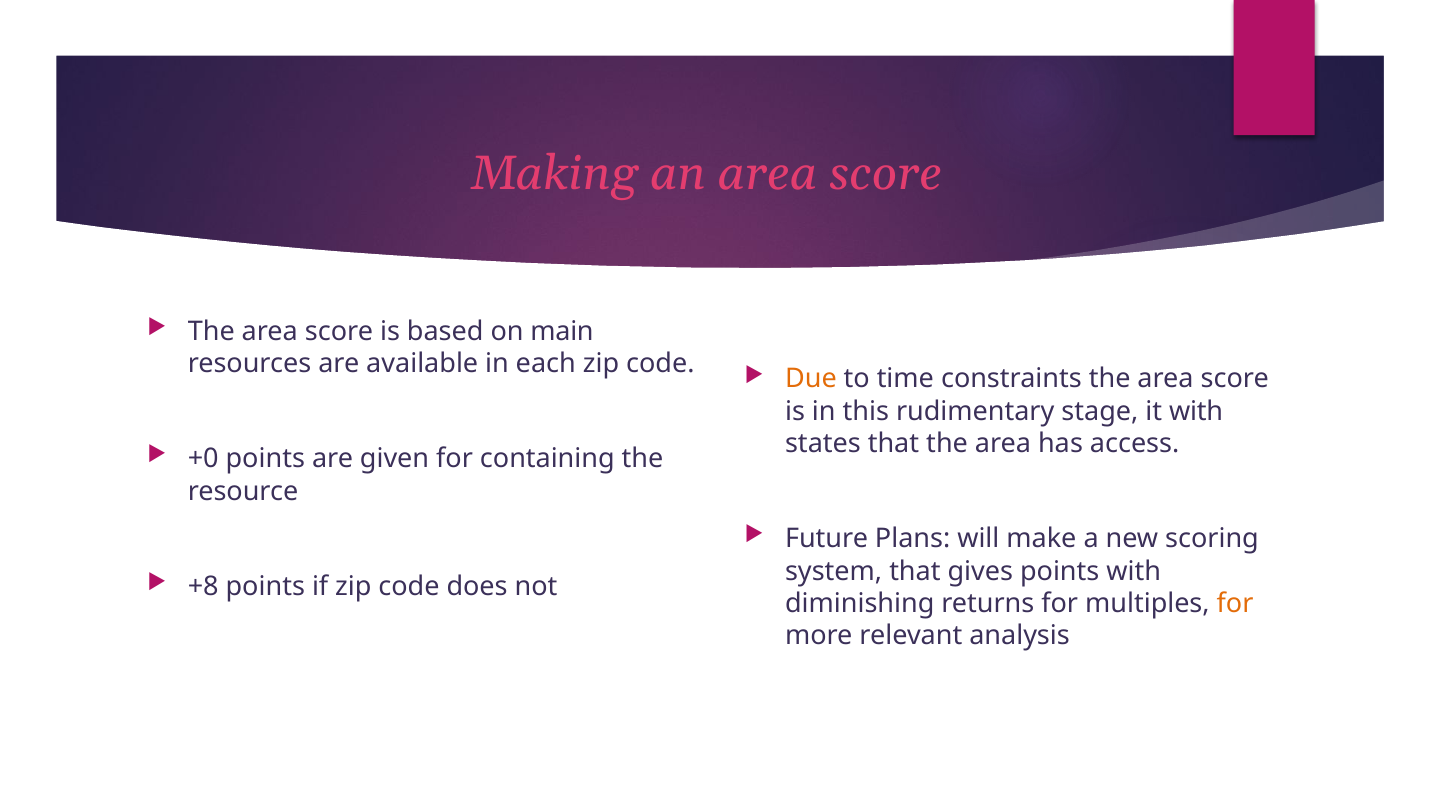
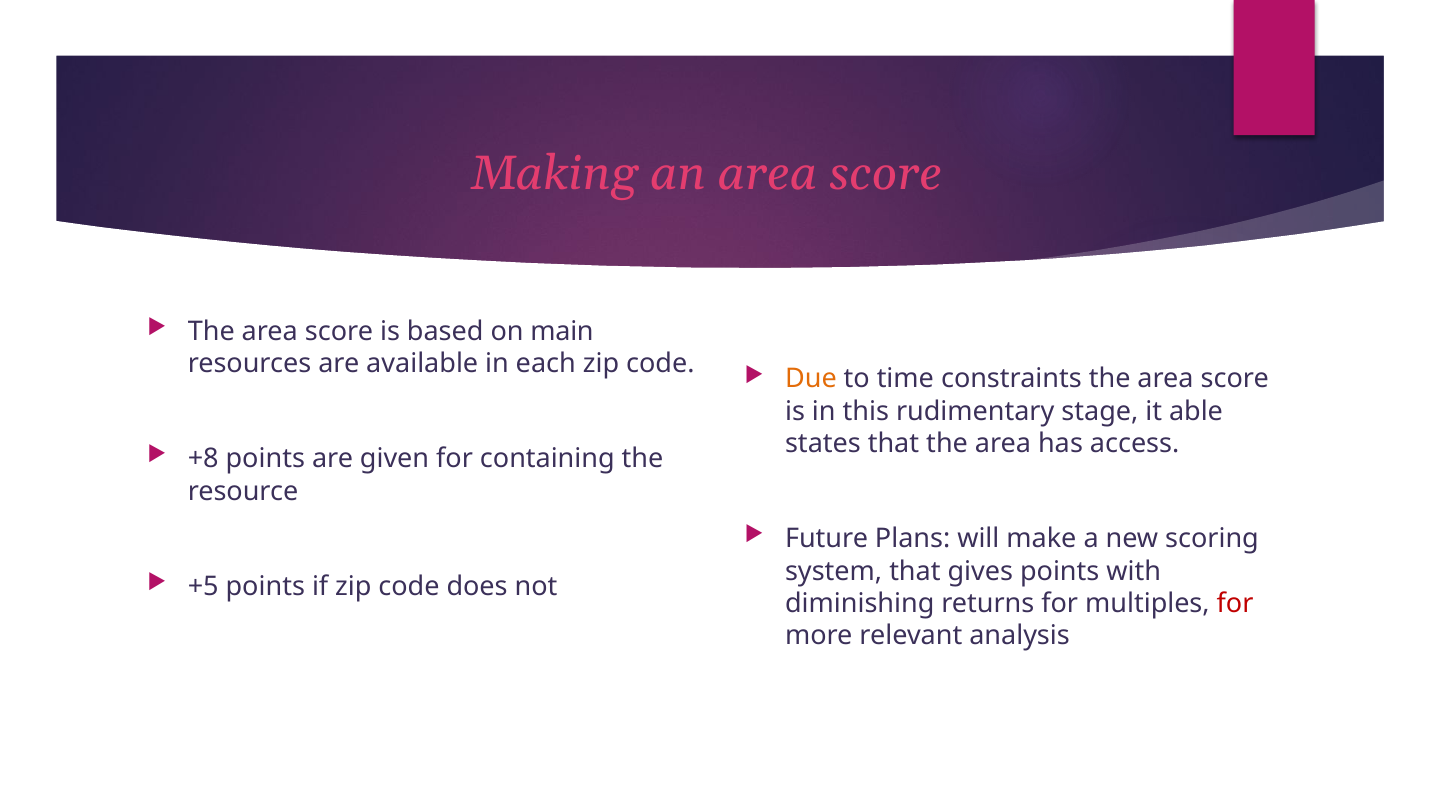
it with: with -> able
+0: +0 -> +8
+8: +8 -> +5
for at (1235, 603) colour: orange -> red
